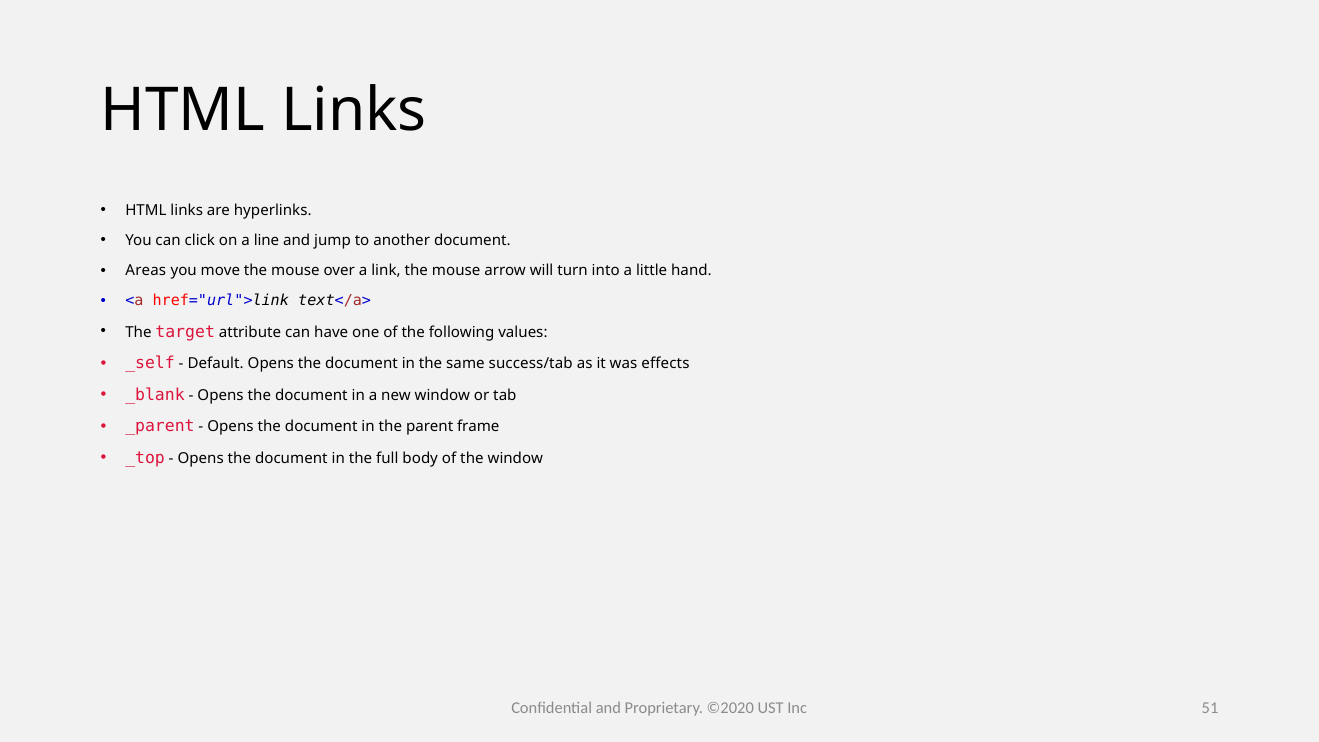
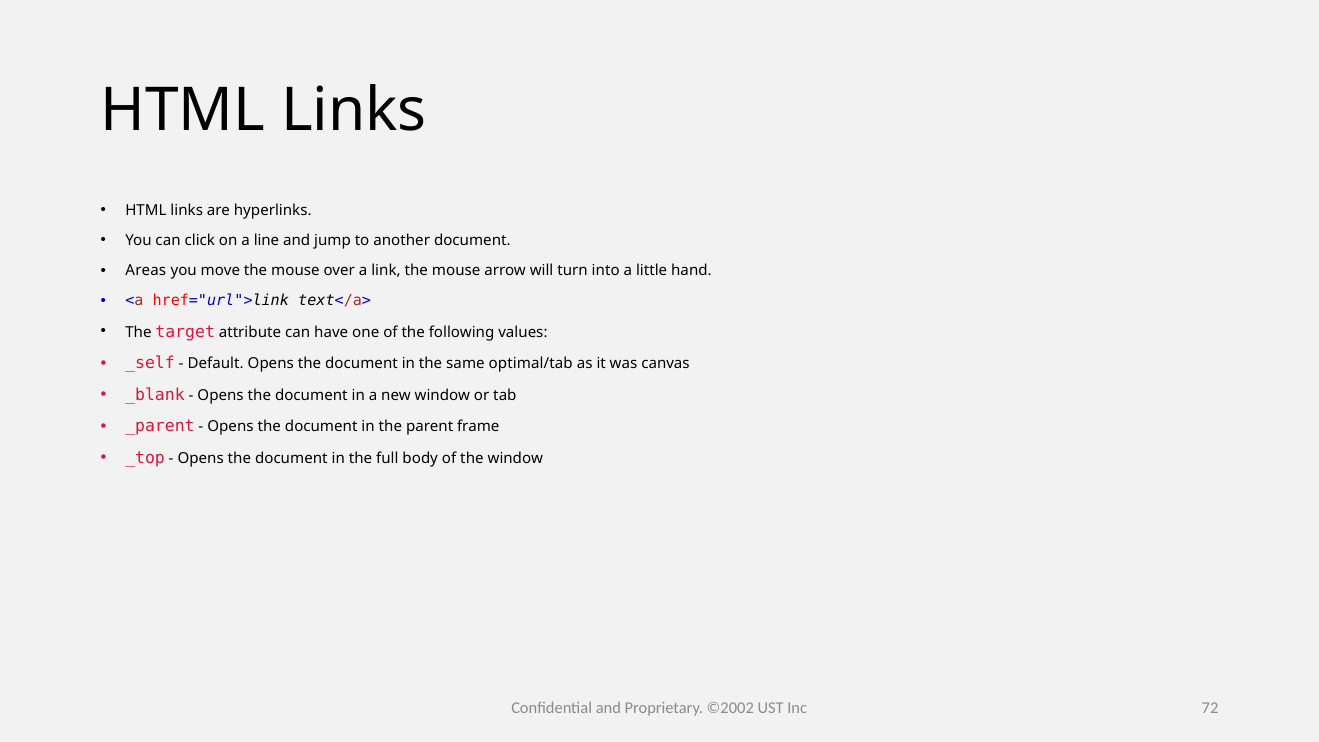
success/tab: success/tab -> optimal/tab
effects: effects -> canvas
©2020: ©2020 -> ©2002
51: 51 -> 72
